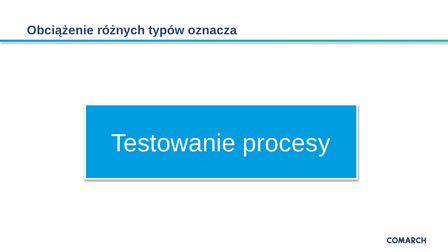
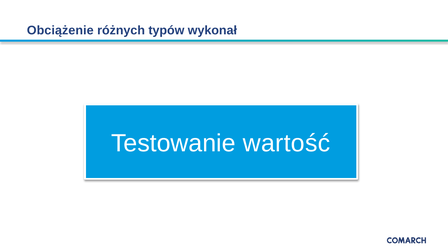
oznacza: oznacza -> wykonał
procesy: procesy -> wartość
